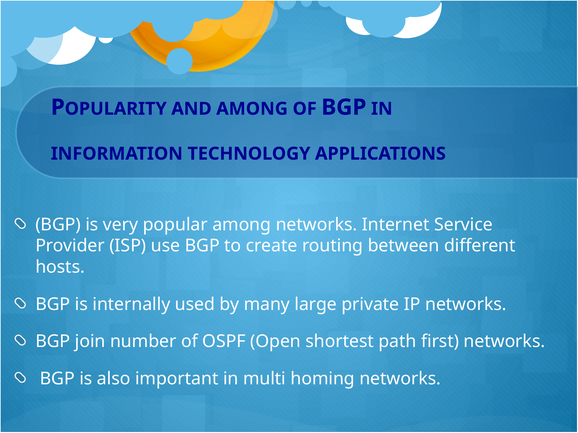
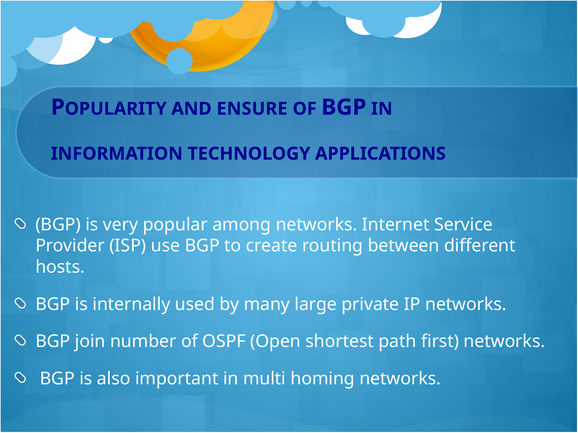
AND AMONG: AMONG -> ENSURE
